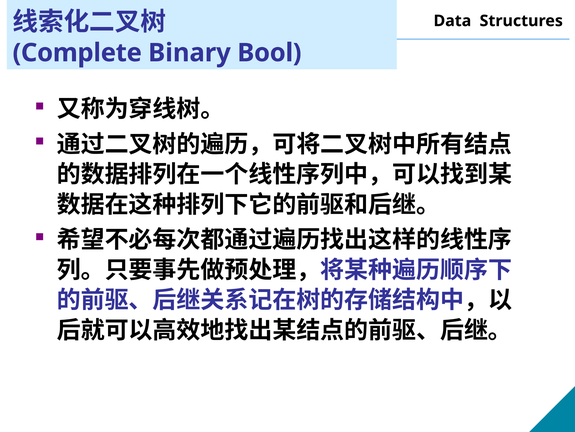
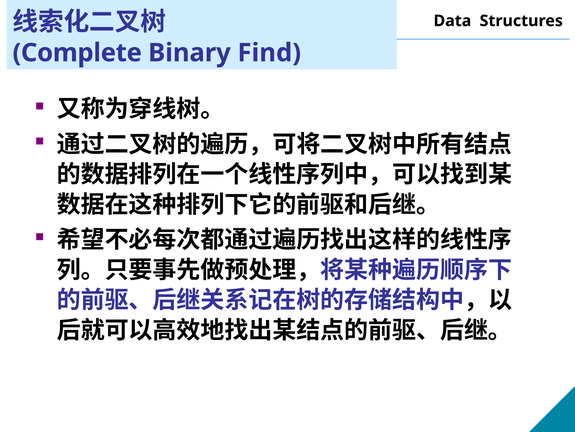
Bool: Bool -> Find
